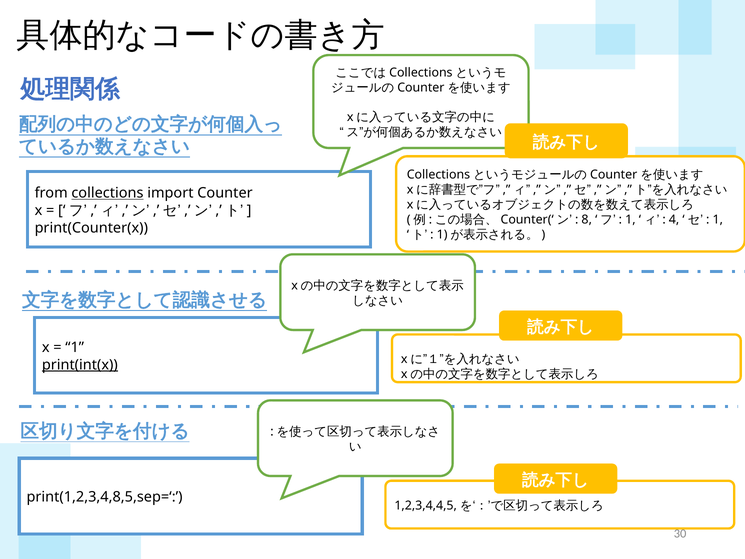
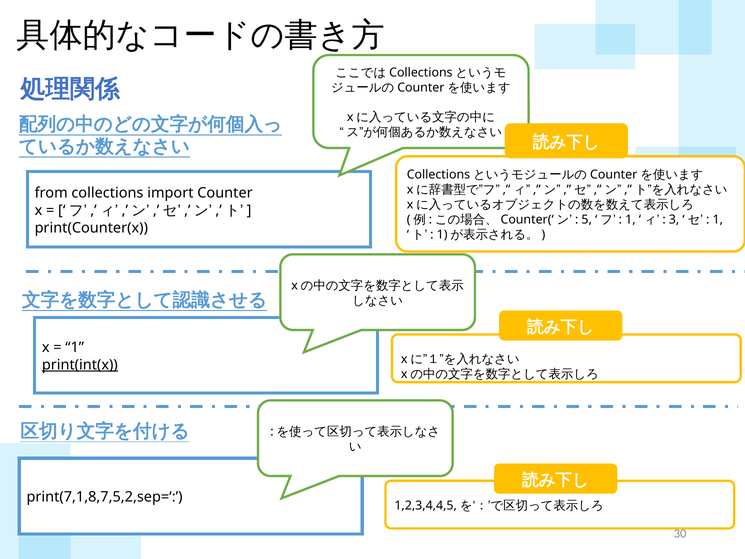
collections underline: present -> none
8: 8 -> 5
4: 4 -> 3
print(1,2,3,4,8,5,sep=‘: print(1,2,3,4,8,5,sep=‘ -> print(7,1,8,7,5,2,sep=‘
